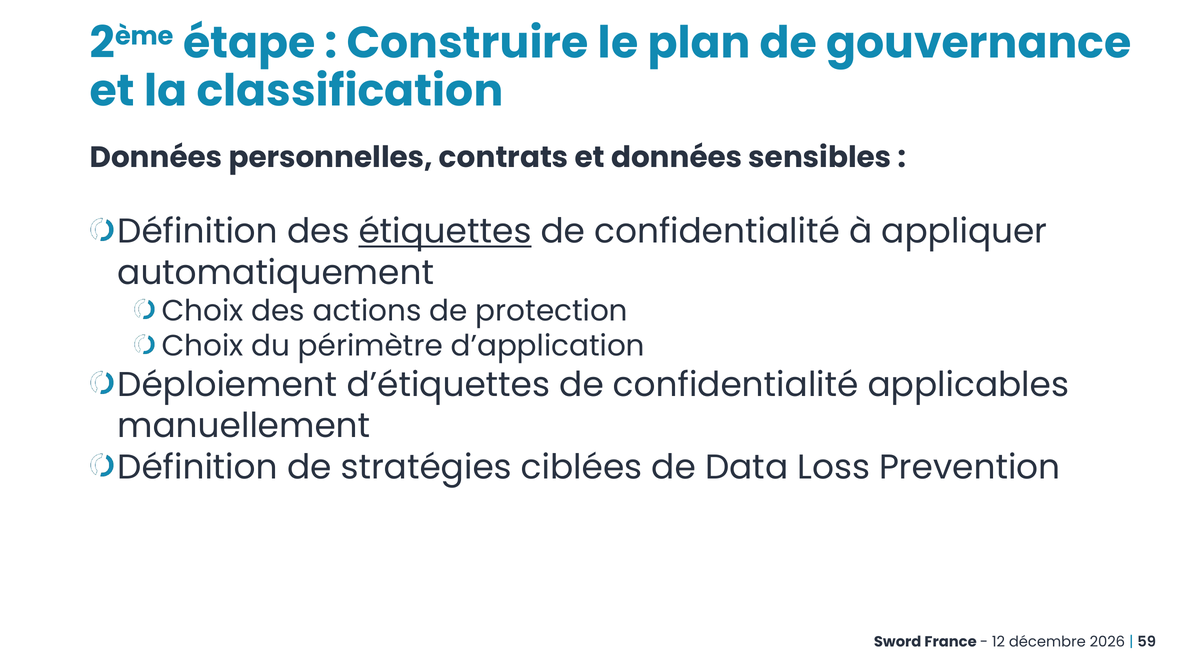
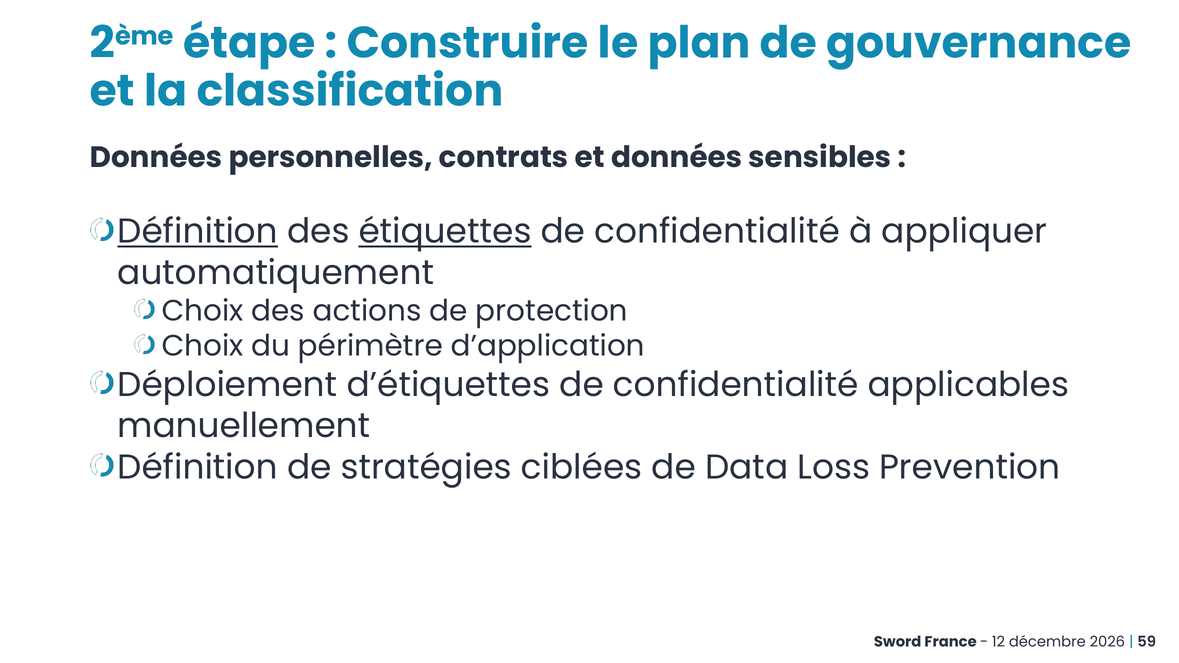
Définition at (198, 232) underline: none -> present
